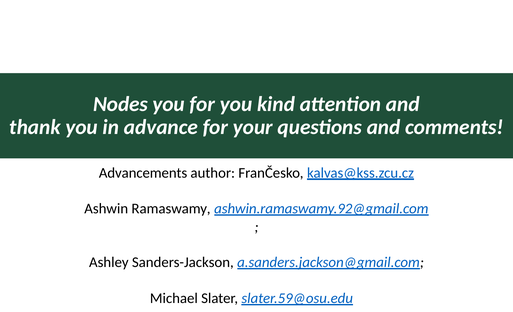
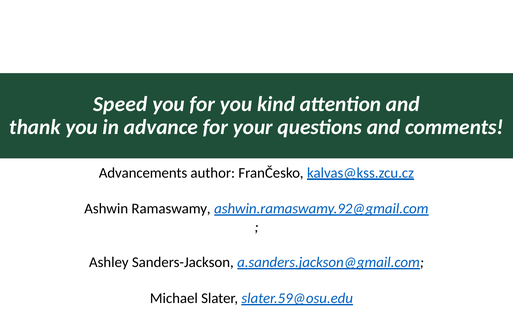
Nodes: Nodes -> Speed
